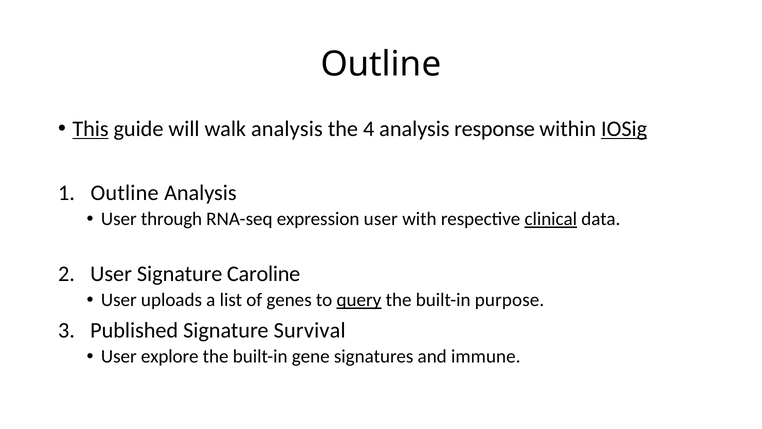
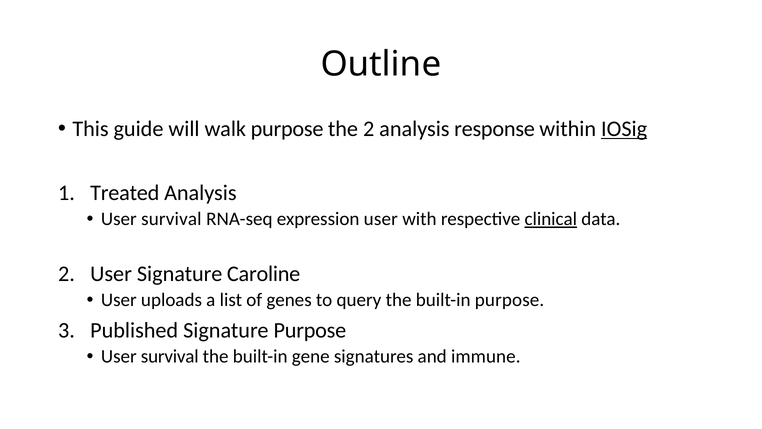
This underline: present -> none
walk analysis: analysis -> purpose
the 4: 4 -> 2
Outline at (125, 193): Outline -> Treated
through at (172, 219): through -> survival
query underline: present -> none
Signature Survival: Survival -> Purpose
explore at (170, 356): explore -> survival
